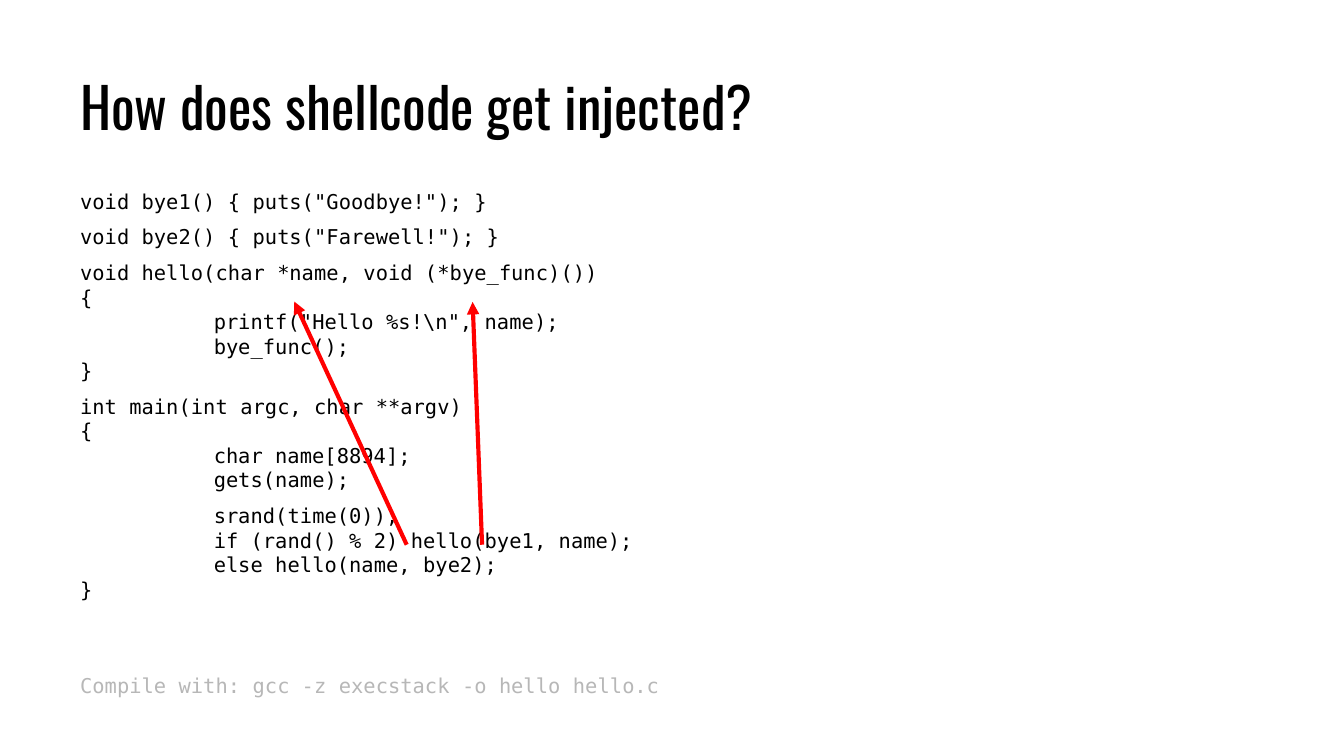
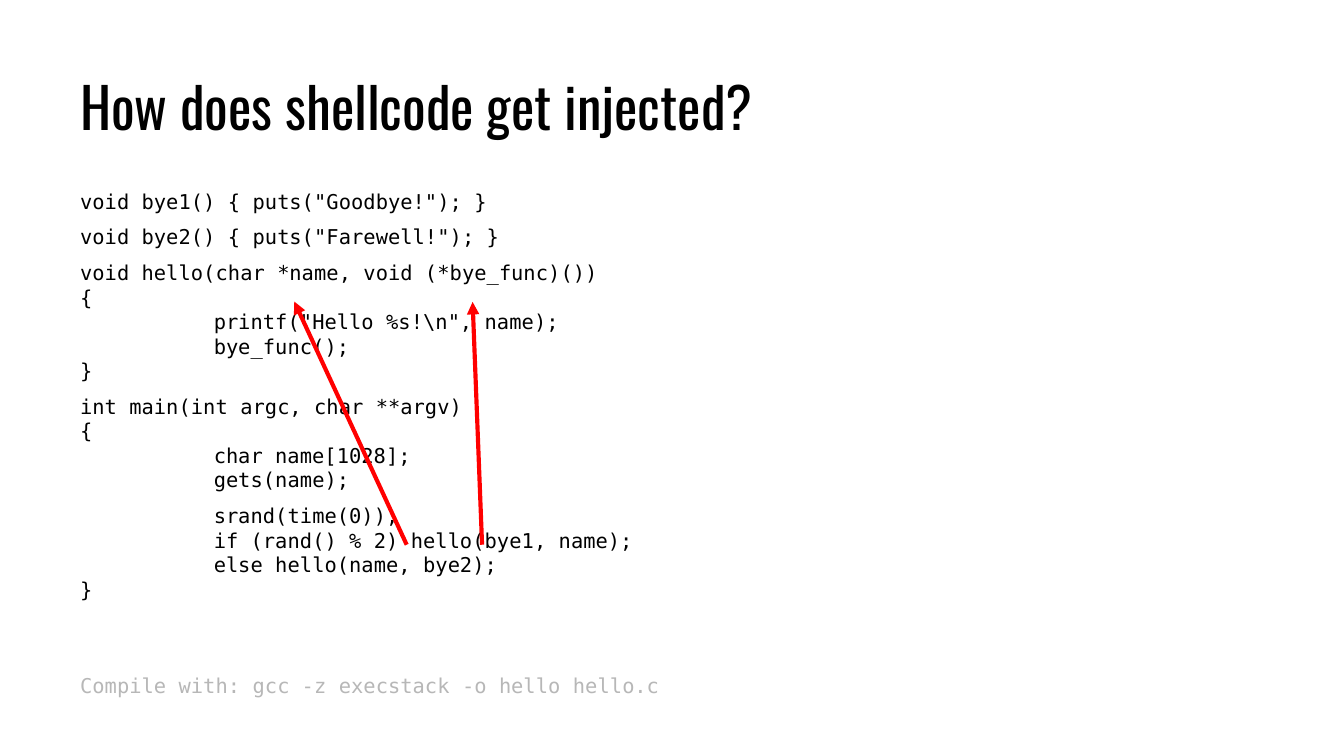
name[8894: name[8894 -> name[1028
